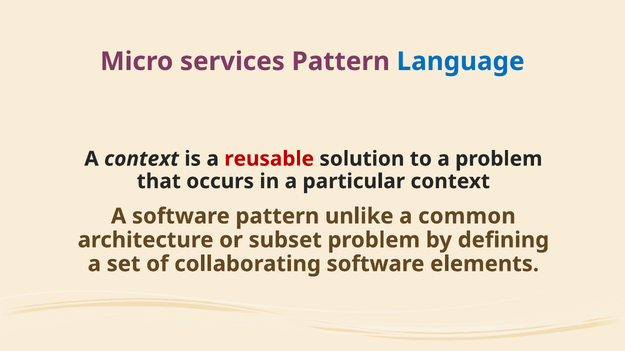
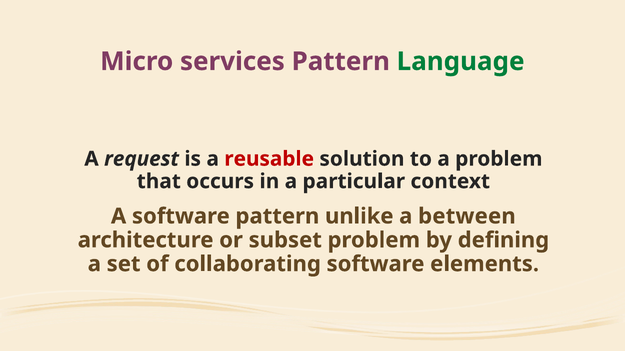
Language colour: blue -> green
A context: context -> request
common: common -> between
